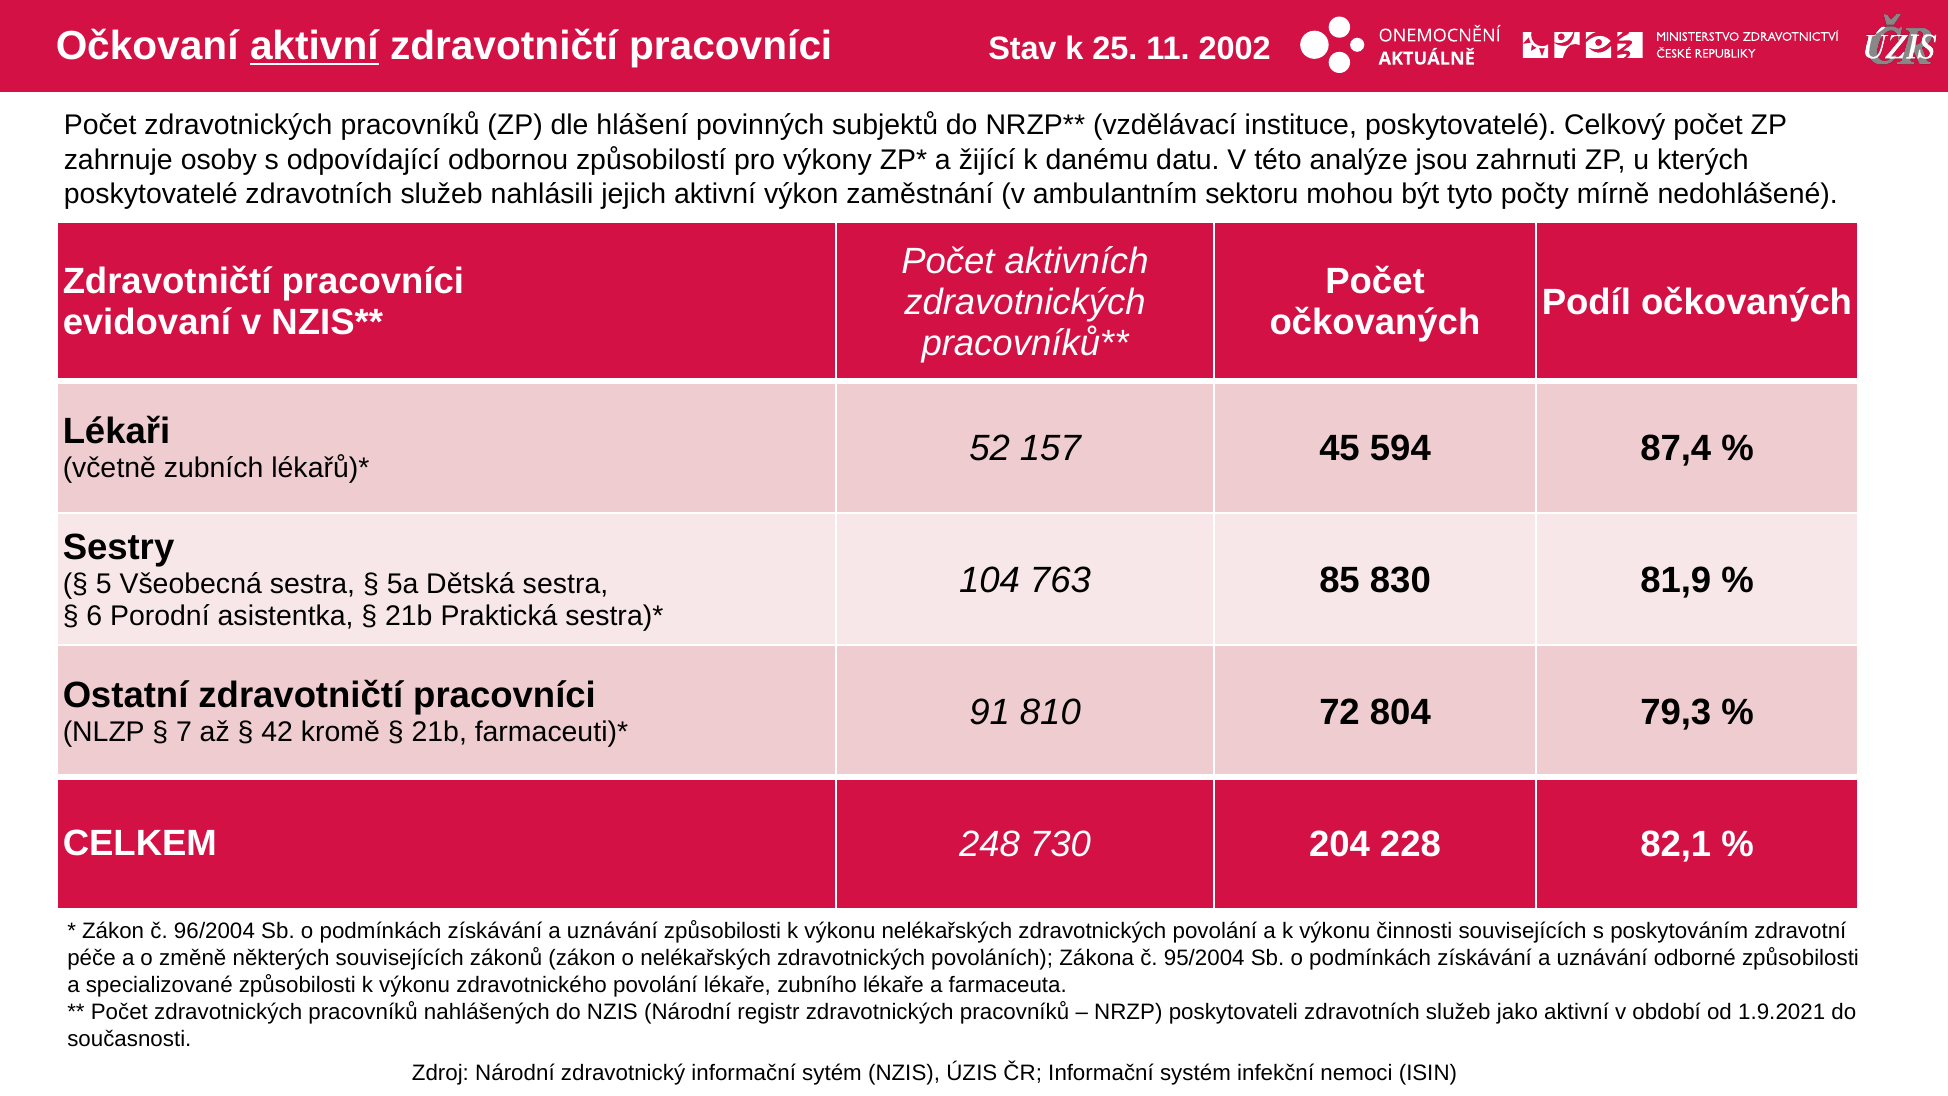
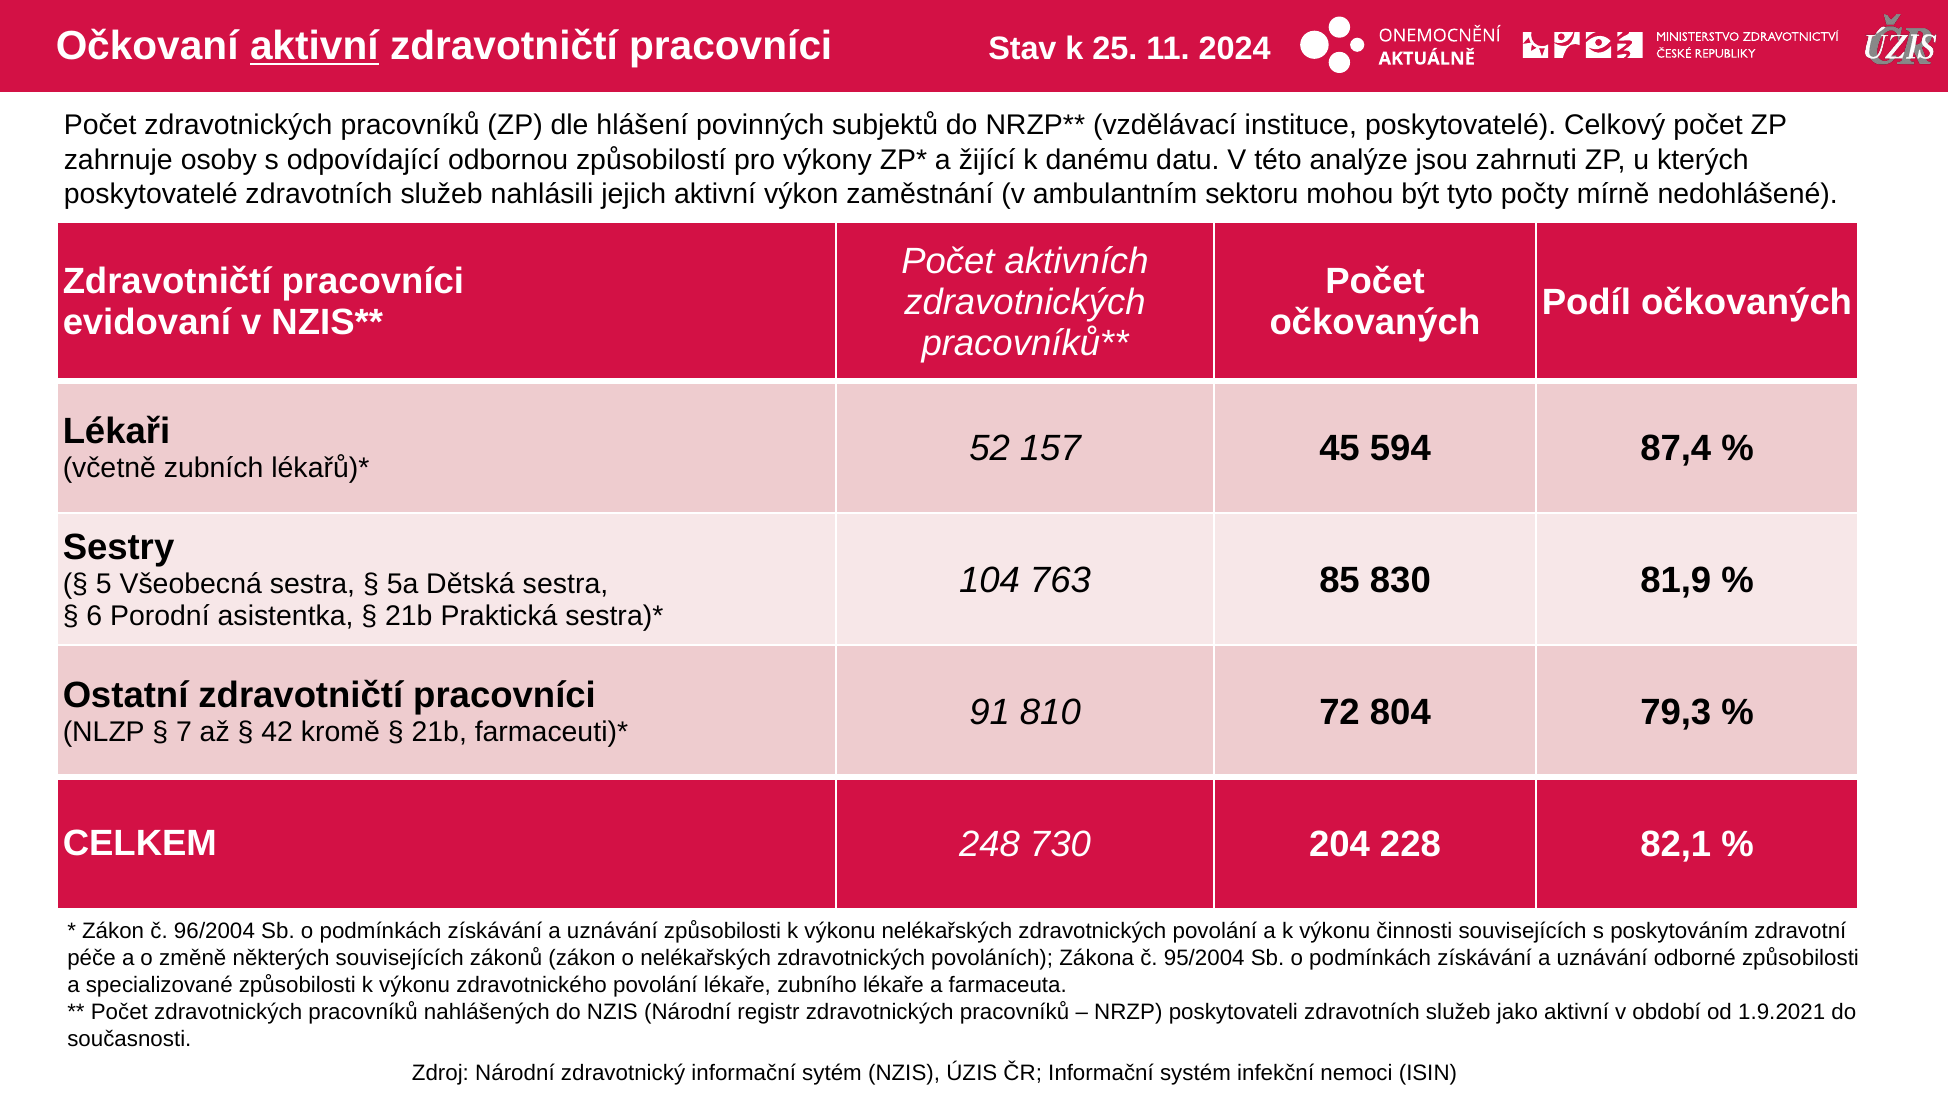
2002: 2002 -> 2024
